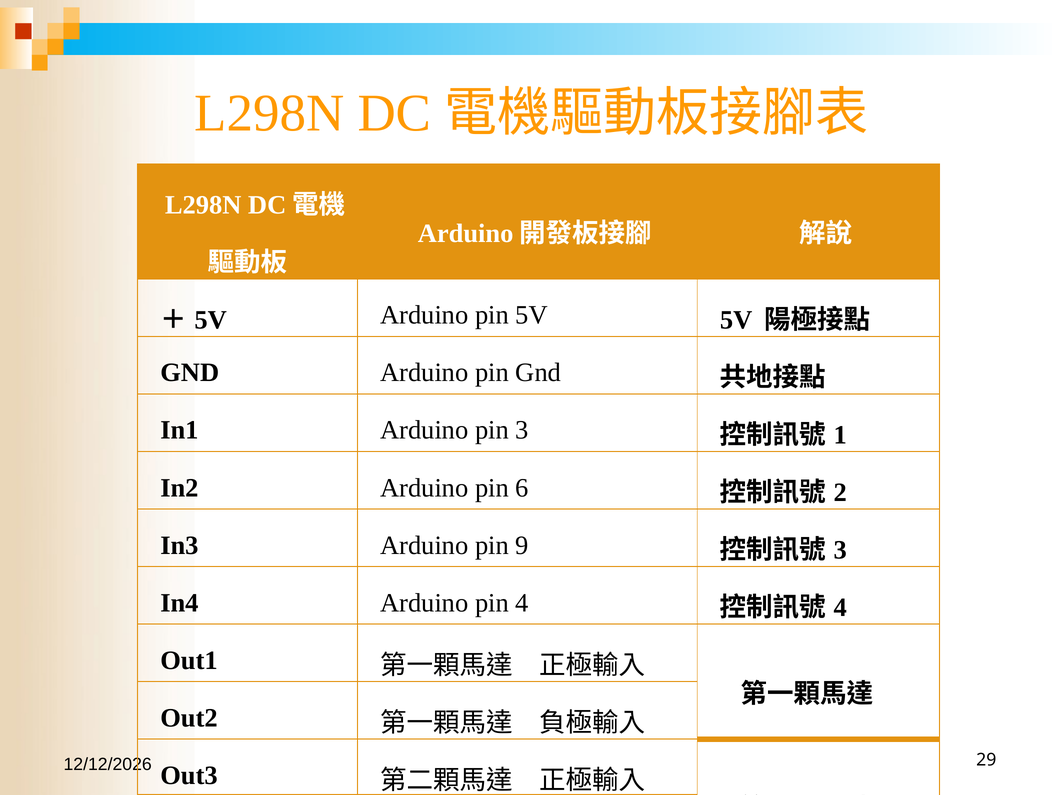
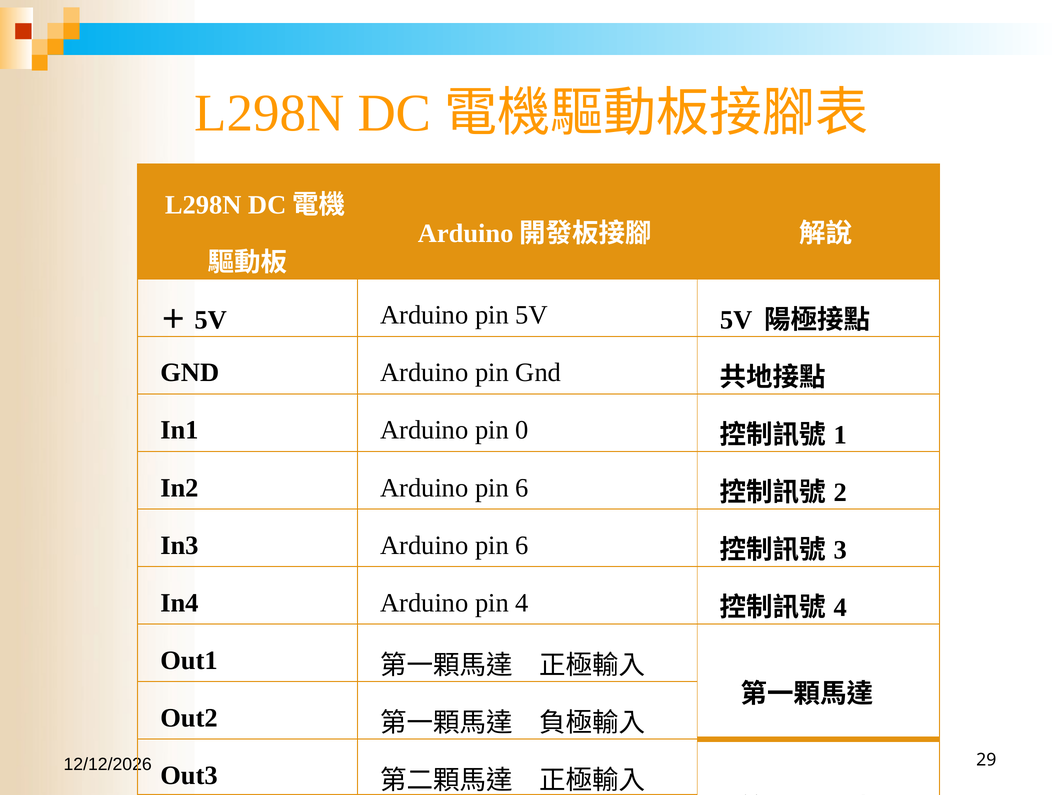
pin 3: 3 -> 0
In3 Arduino pin 9: 9 -> 6
